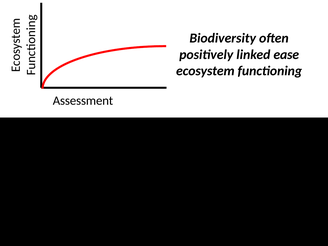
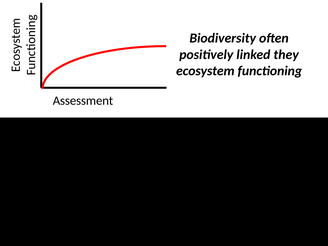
ease: ease -> they
